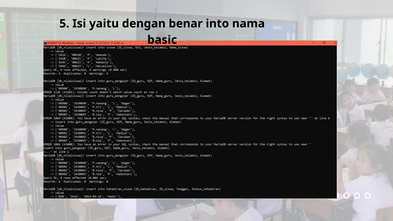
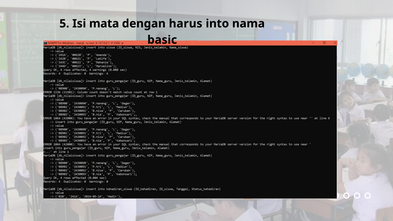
yaitu: yaitu -> mata
benar: benar -> harus
